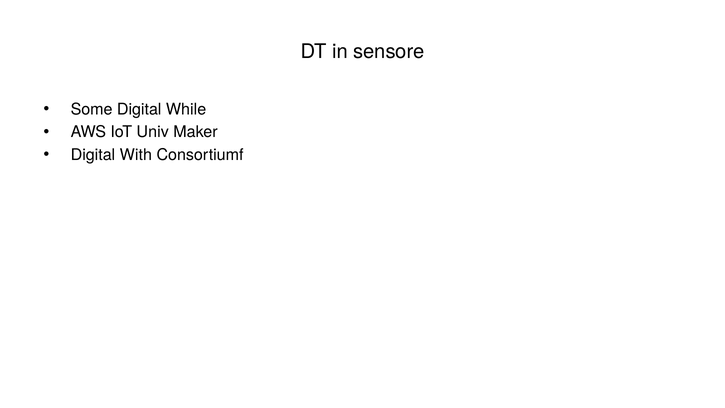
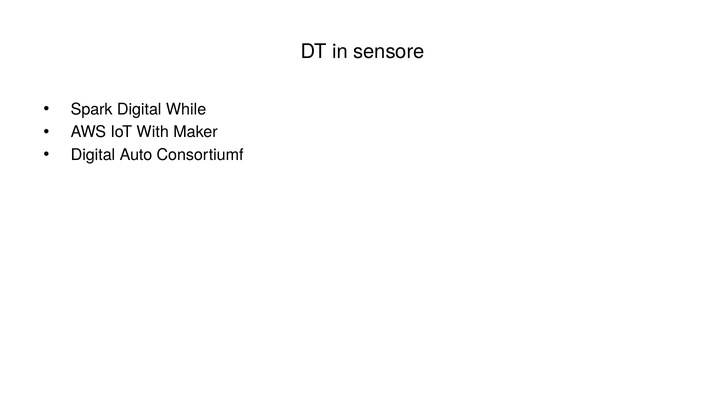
Some: Some -> Spark
Univ: Univ -> With
With: With -> Auto
